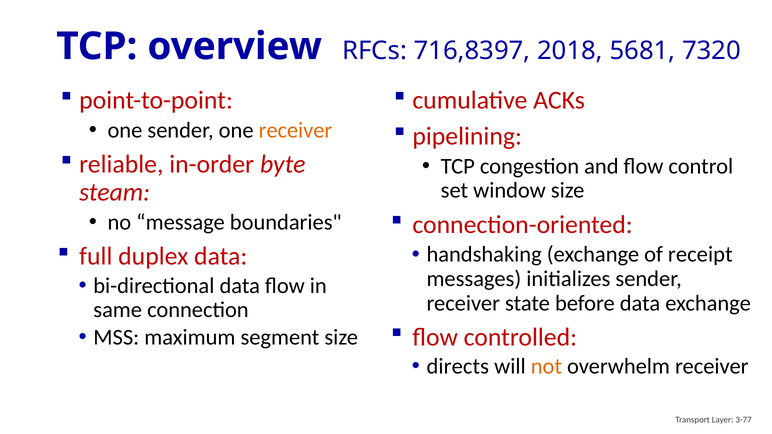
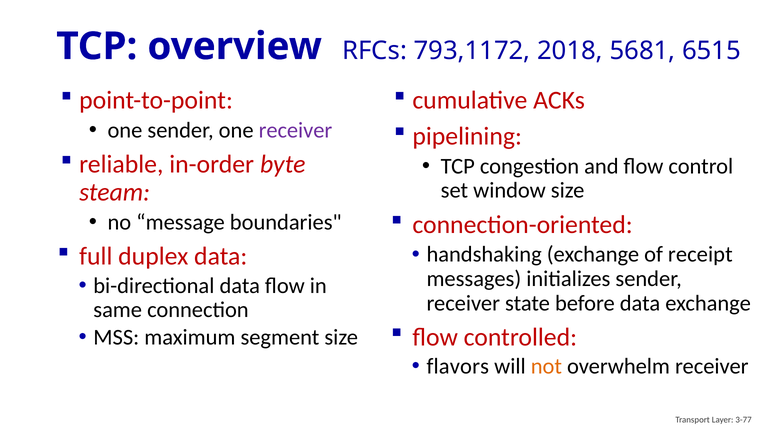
716,8397: 716,8397 -> 793,1172
7320: 7320 -> 6515
receiver at (295, 130) colour: orange -> purple
directs: directs -> flavors
